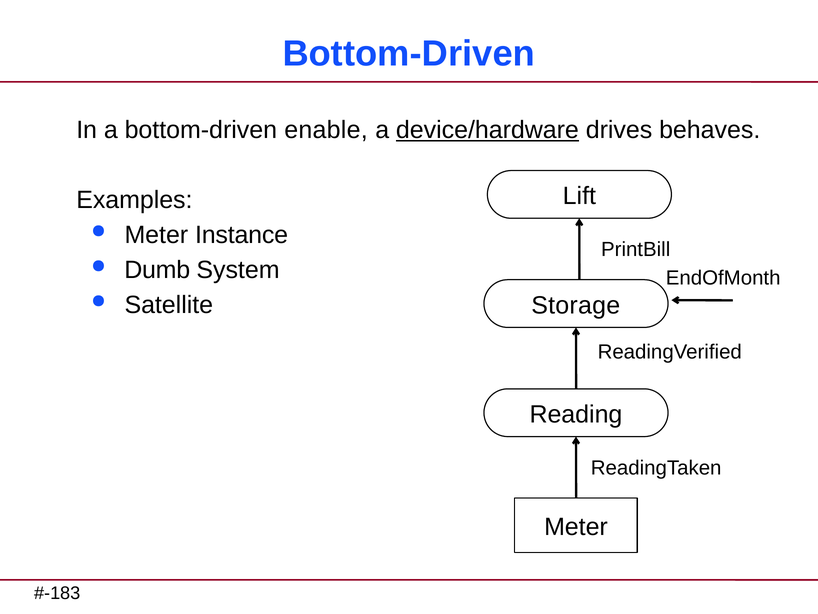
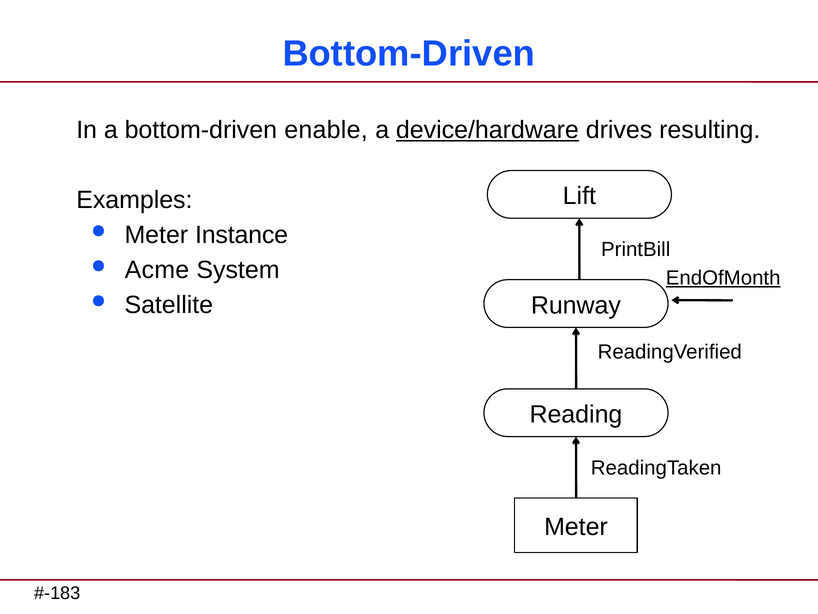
behaves: behaves -> resulting
Dumb: Dumb -> Acme
EndOfMonth underline: none -> present
Storage: Storage -> Runway
